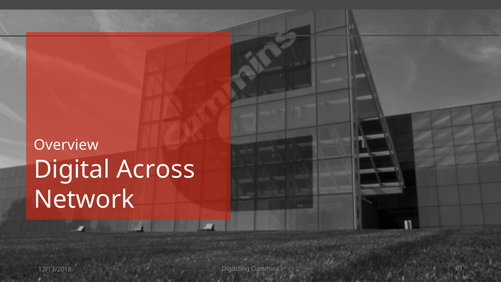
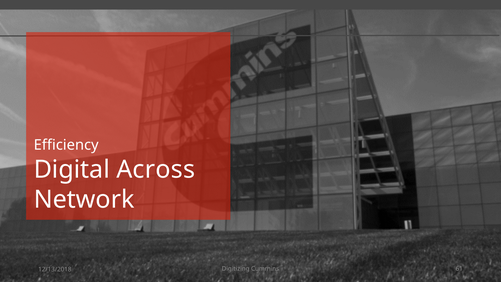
Overview: Overview -> Efficiency
